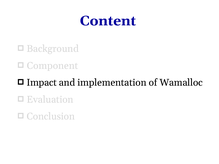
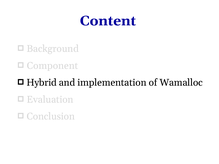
Impact: Impact -> Hybrid
